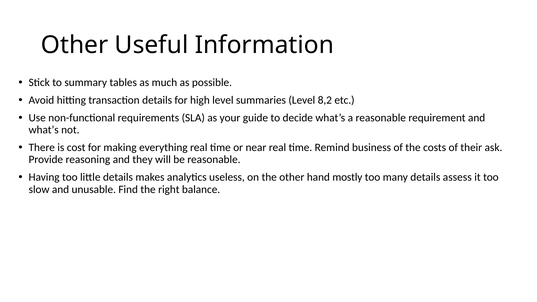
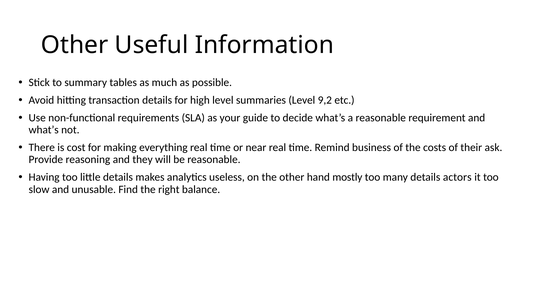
8,2: 8,2 -> 9,2
assess: assess -> actors
